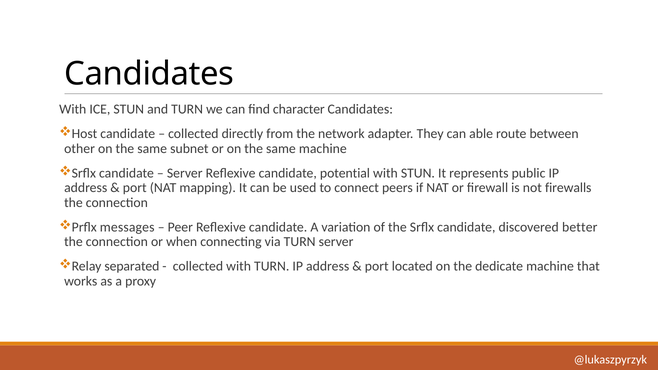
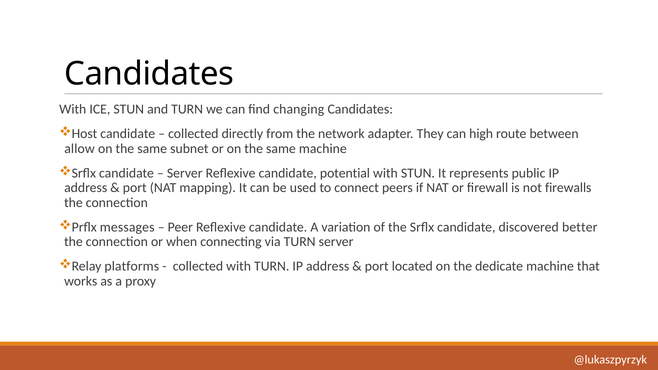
character: character -> changing
able: able -> high
other: other -> allow
separated: separated -> platforms
